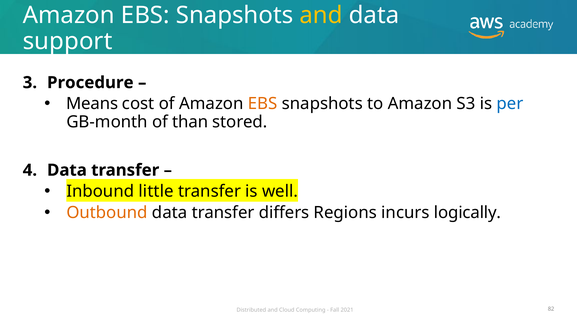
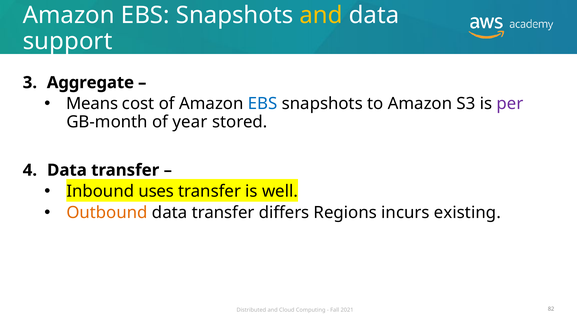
Procedure: Procedure -> Aggregate
EBS at (263, 104) colour: orange -> blue
per colour: blue -> purple
than: than -> year
little: little -> uses
logically: logically -> existing
